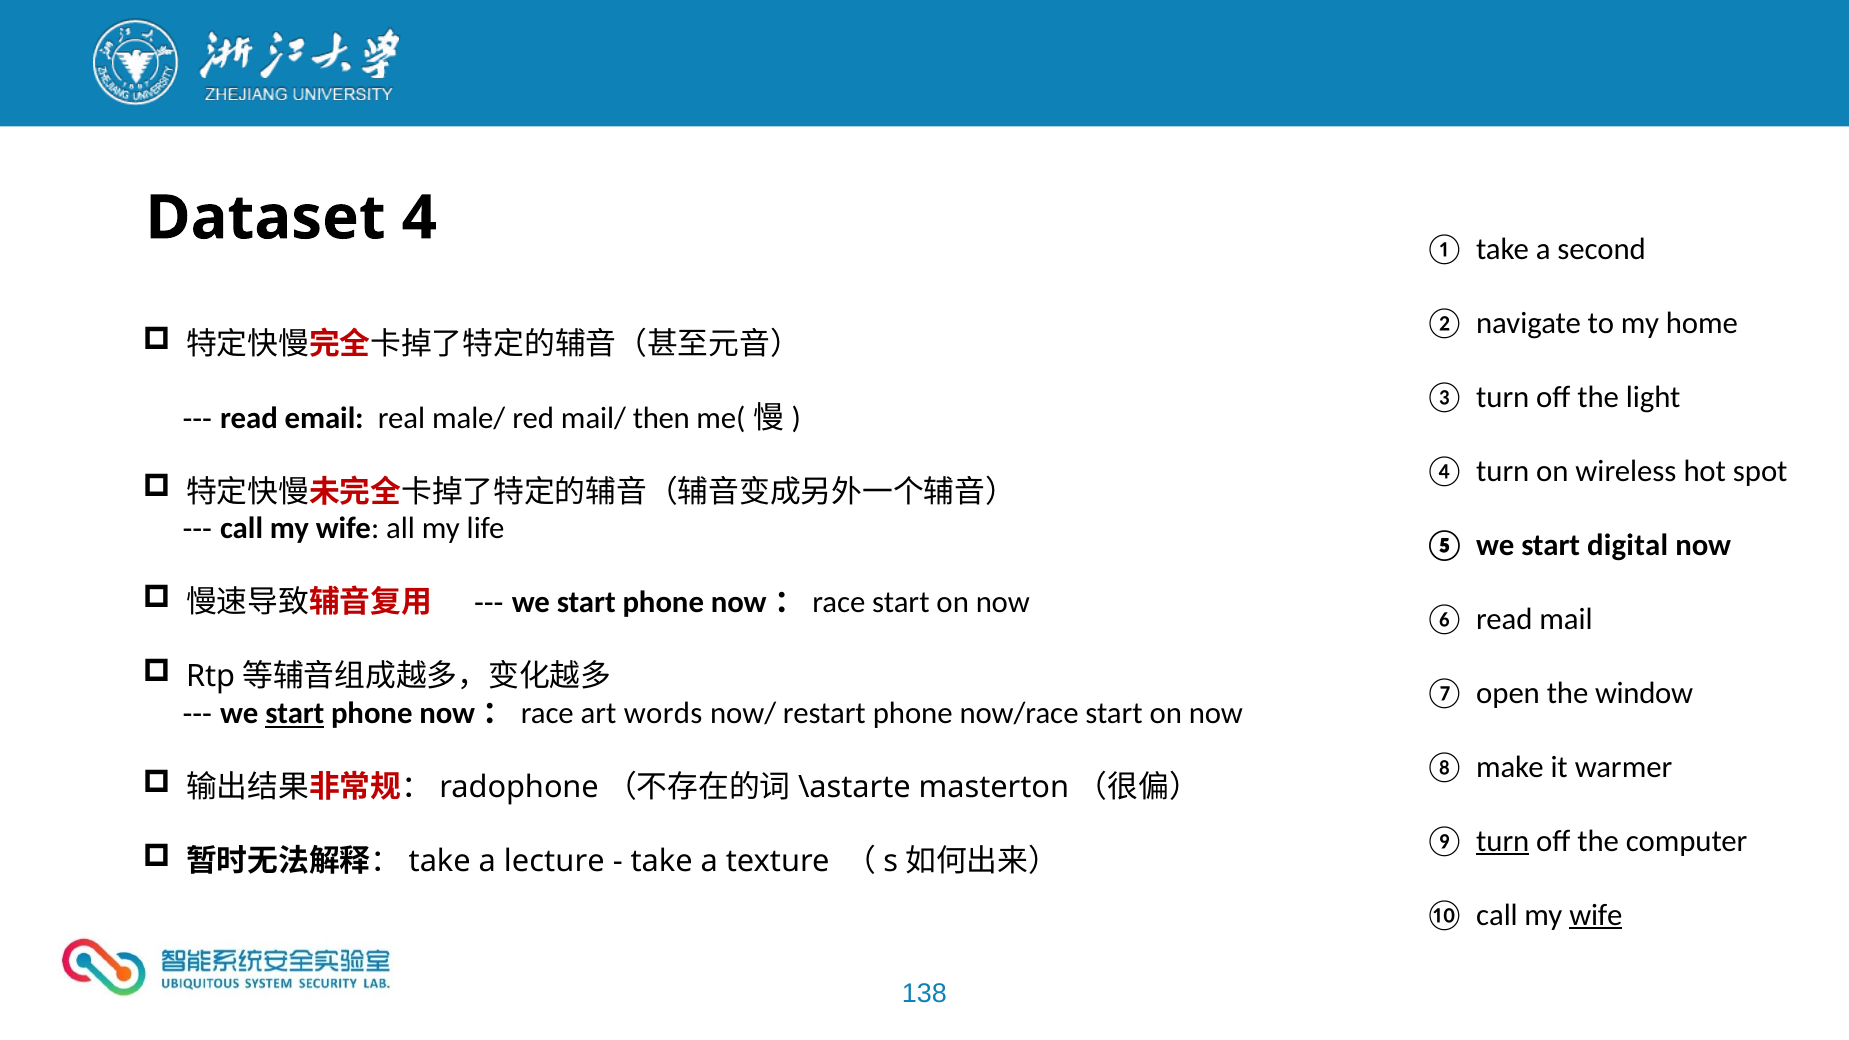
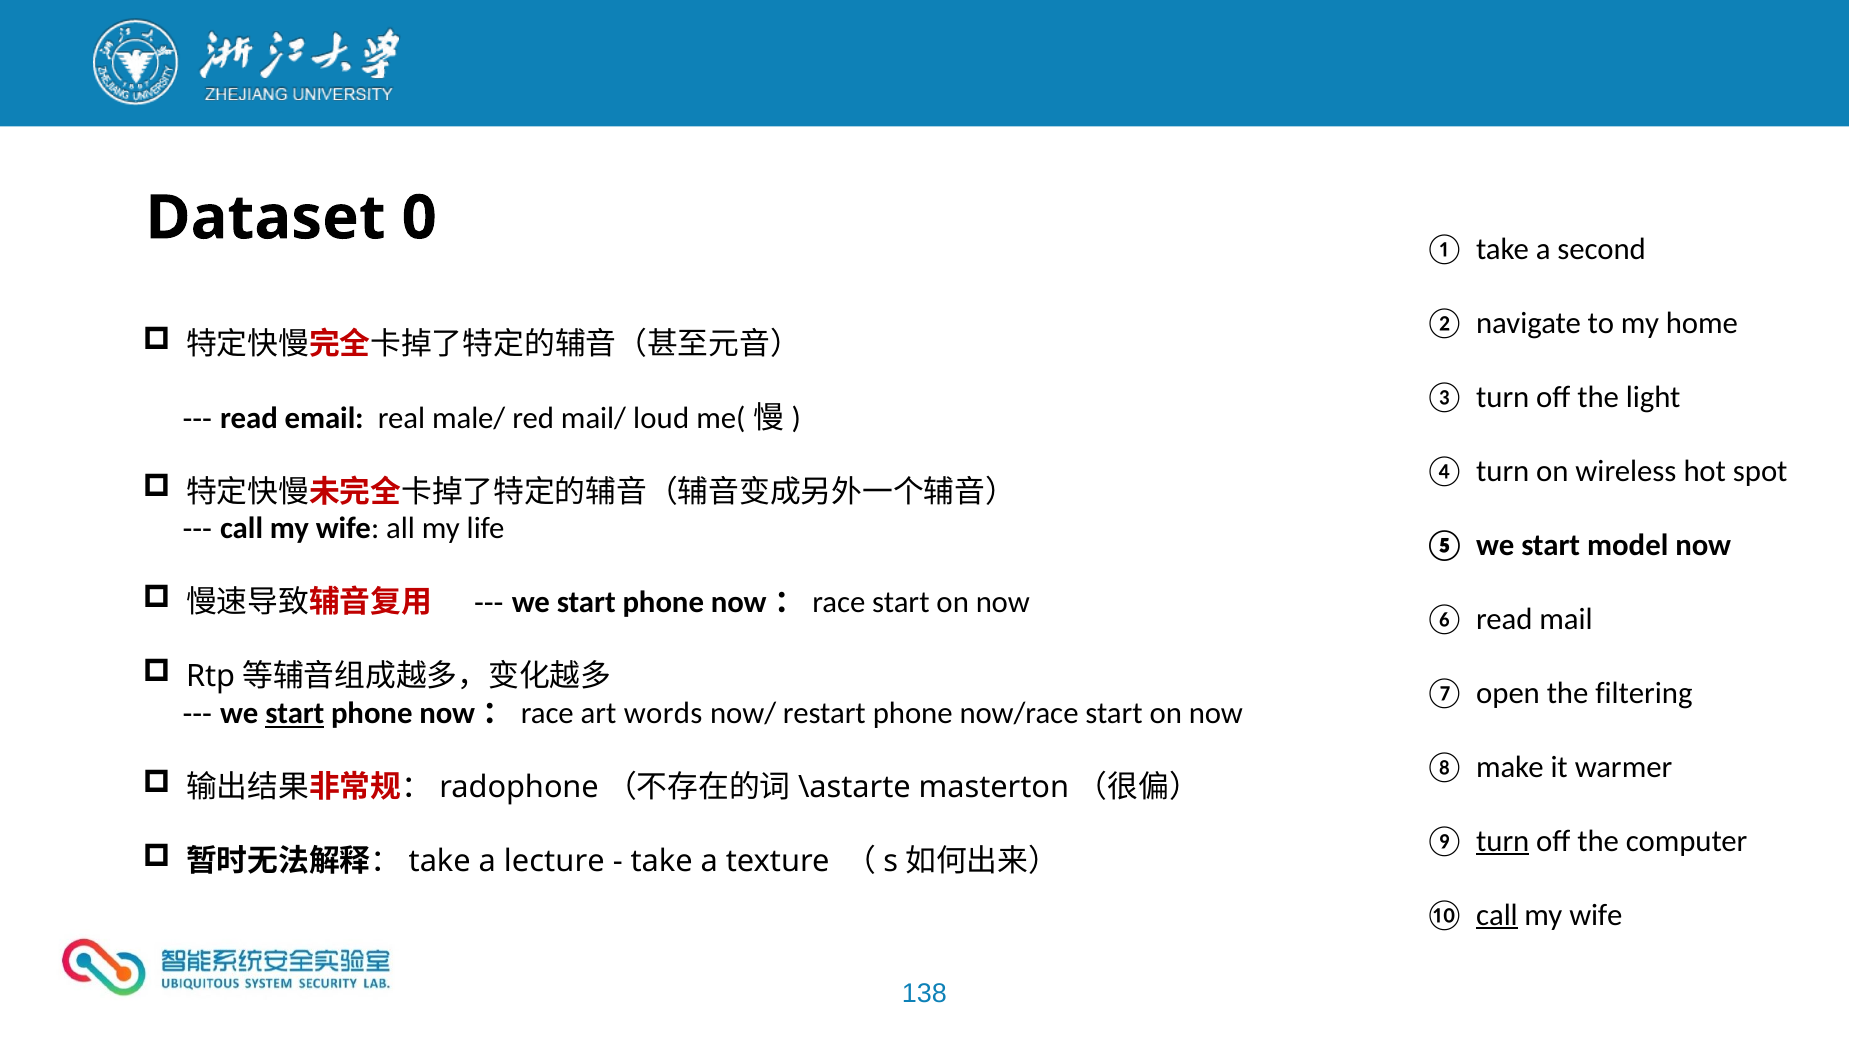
4: 4 -> 0
then: then -> loud
digital: digital -> model
window: window -> filtering
call at (1497, 915) underline: none -> present
wife at (1596, 915) underline: present -> none
